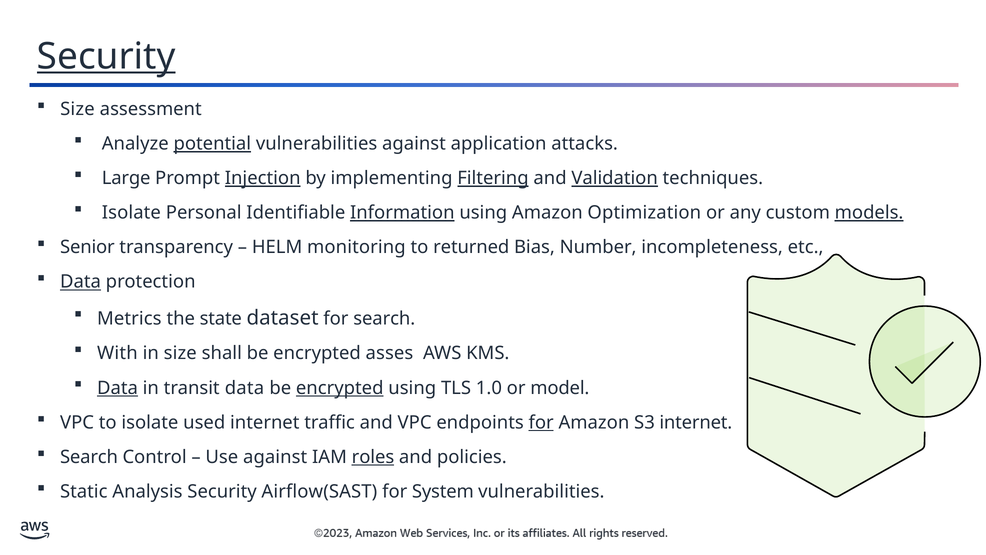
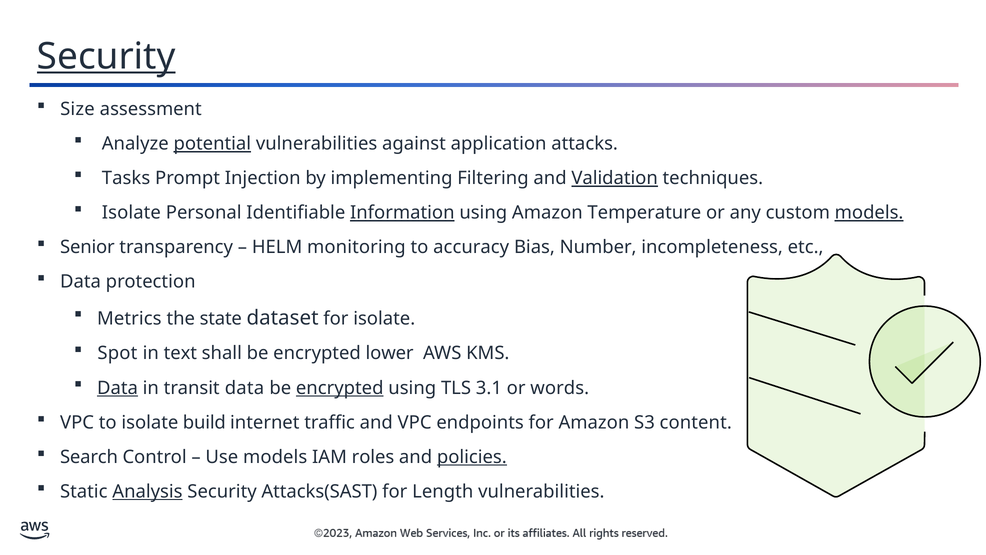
Large: Large -> Tasks
Injection underline: present -> none
Filtering underline: present -> none
Optimization: Optimization -> Temperature
returned: returned -> accuracy
Data at (81, 282) underline: present -> none
for search: search -> isolate
With: With -> Spot
in size: size -> text
asses: asses -> lower
1.0: 1.0 -> 3.1
model: model -> words
used: used -> build
for at (541, 422) underline: present -> none
S3 internet: internet -> content
Use against: against -> models
roles underline: present -> none
policies underline: none -> present
Analysis underline: none -> present
Airflow(SAST: Airflow(SAST -> Attacks(SAST
System: System -> Length
